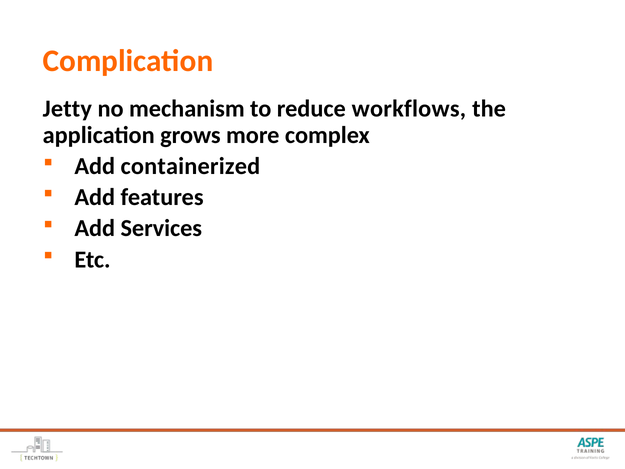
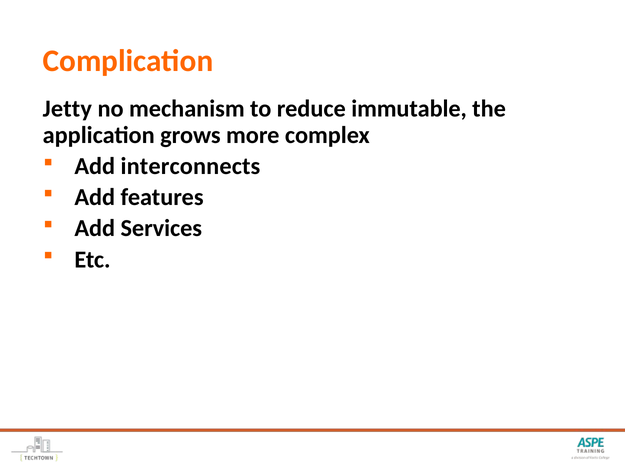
workflows: workflows -> immutable
containerized: containerized -> interconnects
